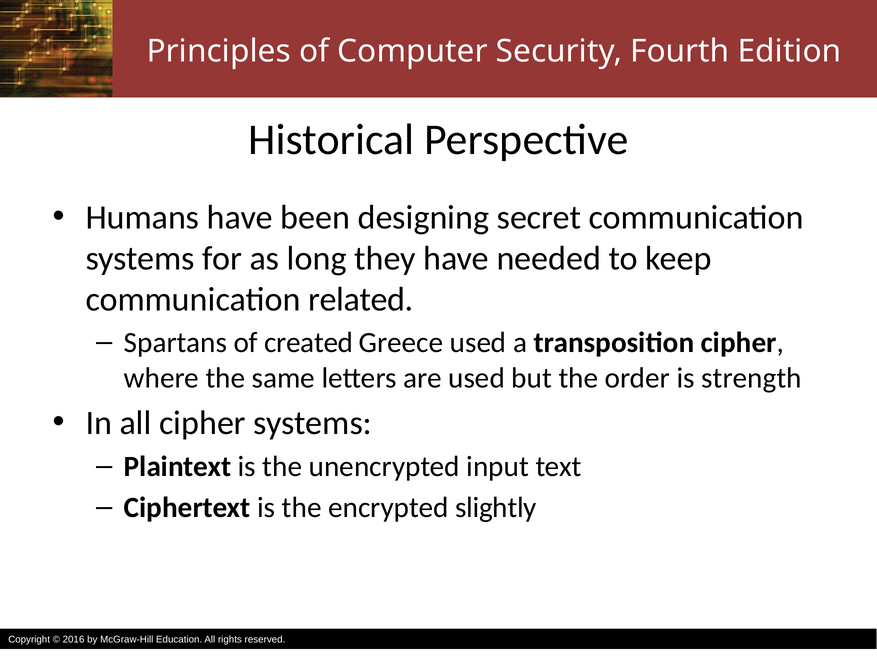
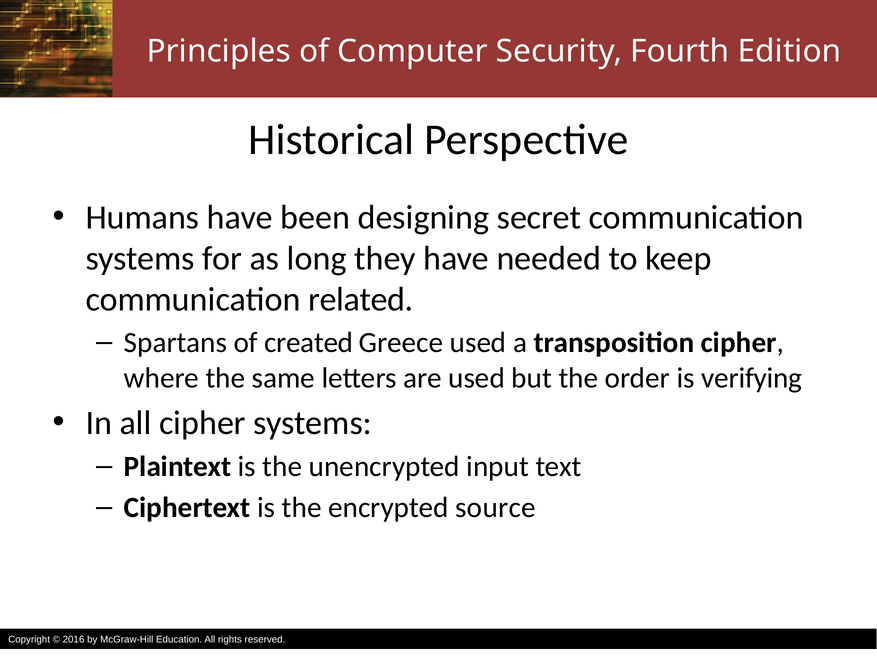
strength: strength -> verifying
slightly: slightly -> source
